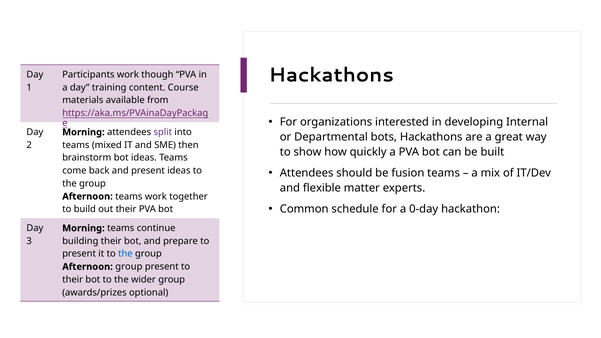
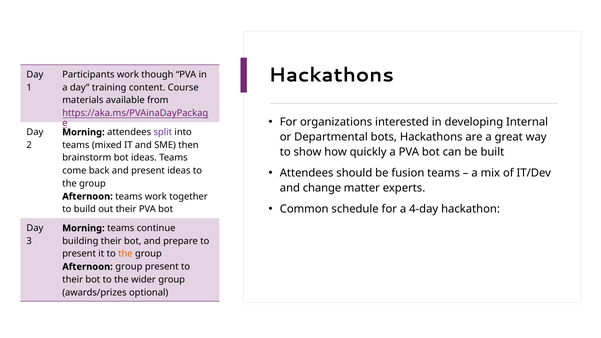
flexible: flexible -> change
0-day: 0-day -> 4-day
the at (125, 254) colour: blue -> orange
